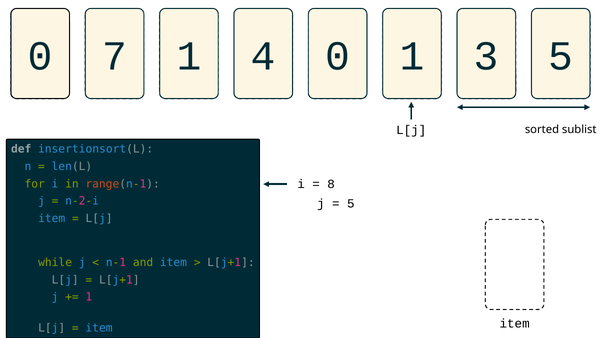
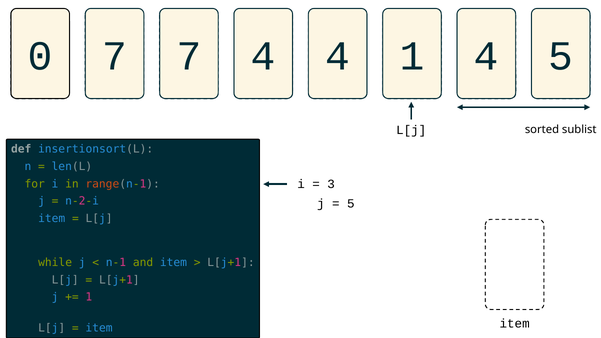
7 1: 1 -> 7
4 0: 0 -> 4
1 3: 3 -> 4
8: 8 -> 3
